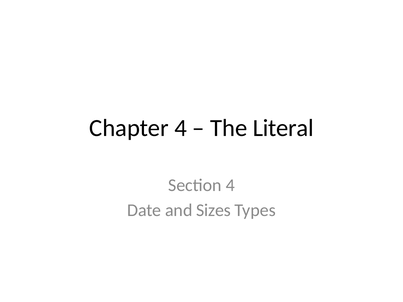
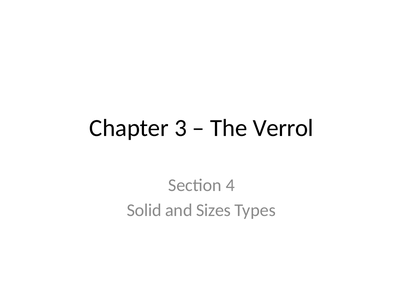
Chapter 4: 4 -> 3
Literal: Literal -> Verrol
Date: Date -> Solid
